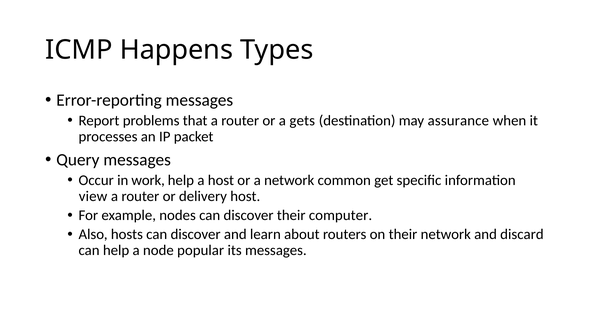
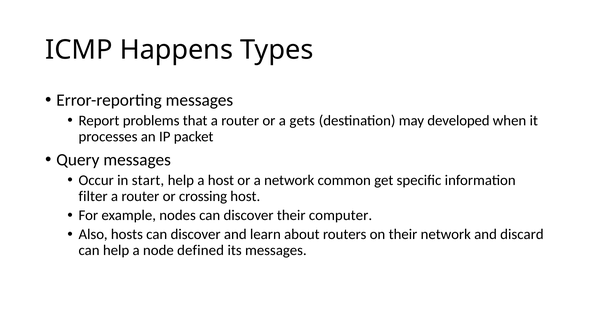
assurance: assurance -> developed
work: work -> start
view: view -> filter
delivery: delivery -> crossing
popular: popular -> defined
